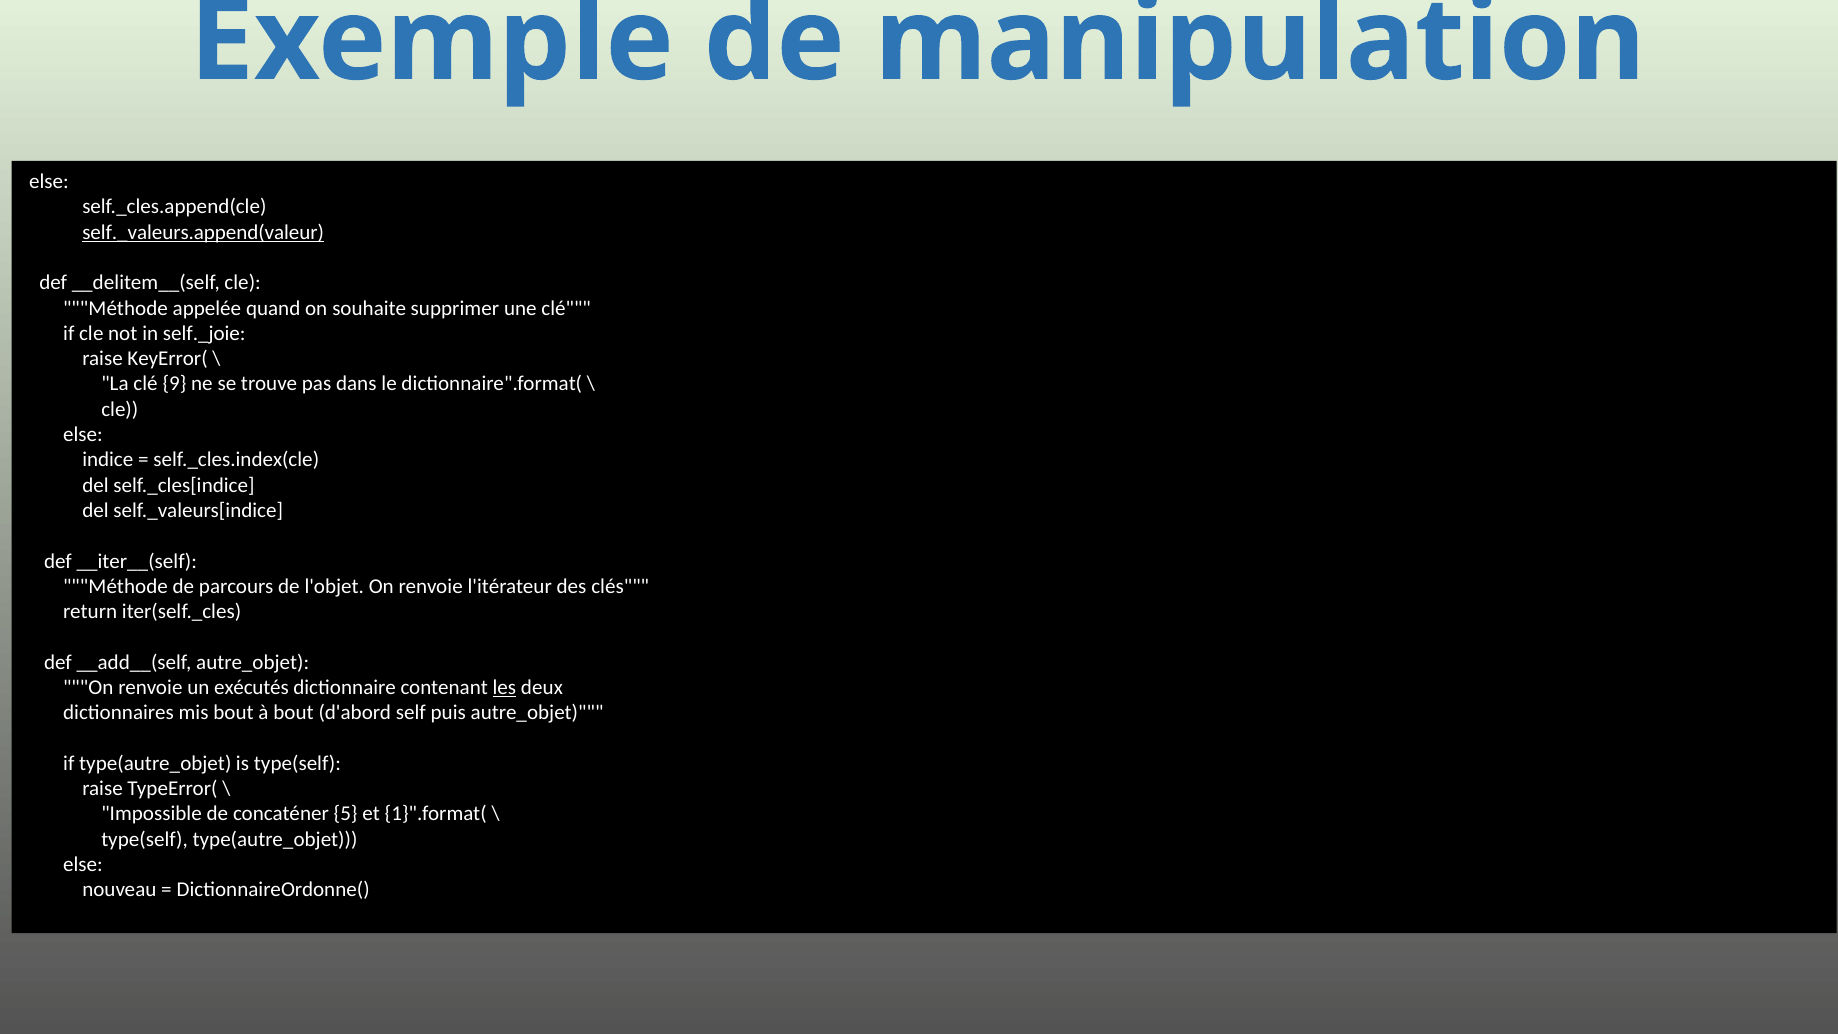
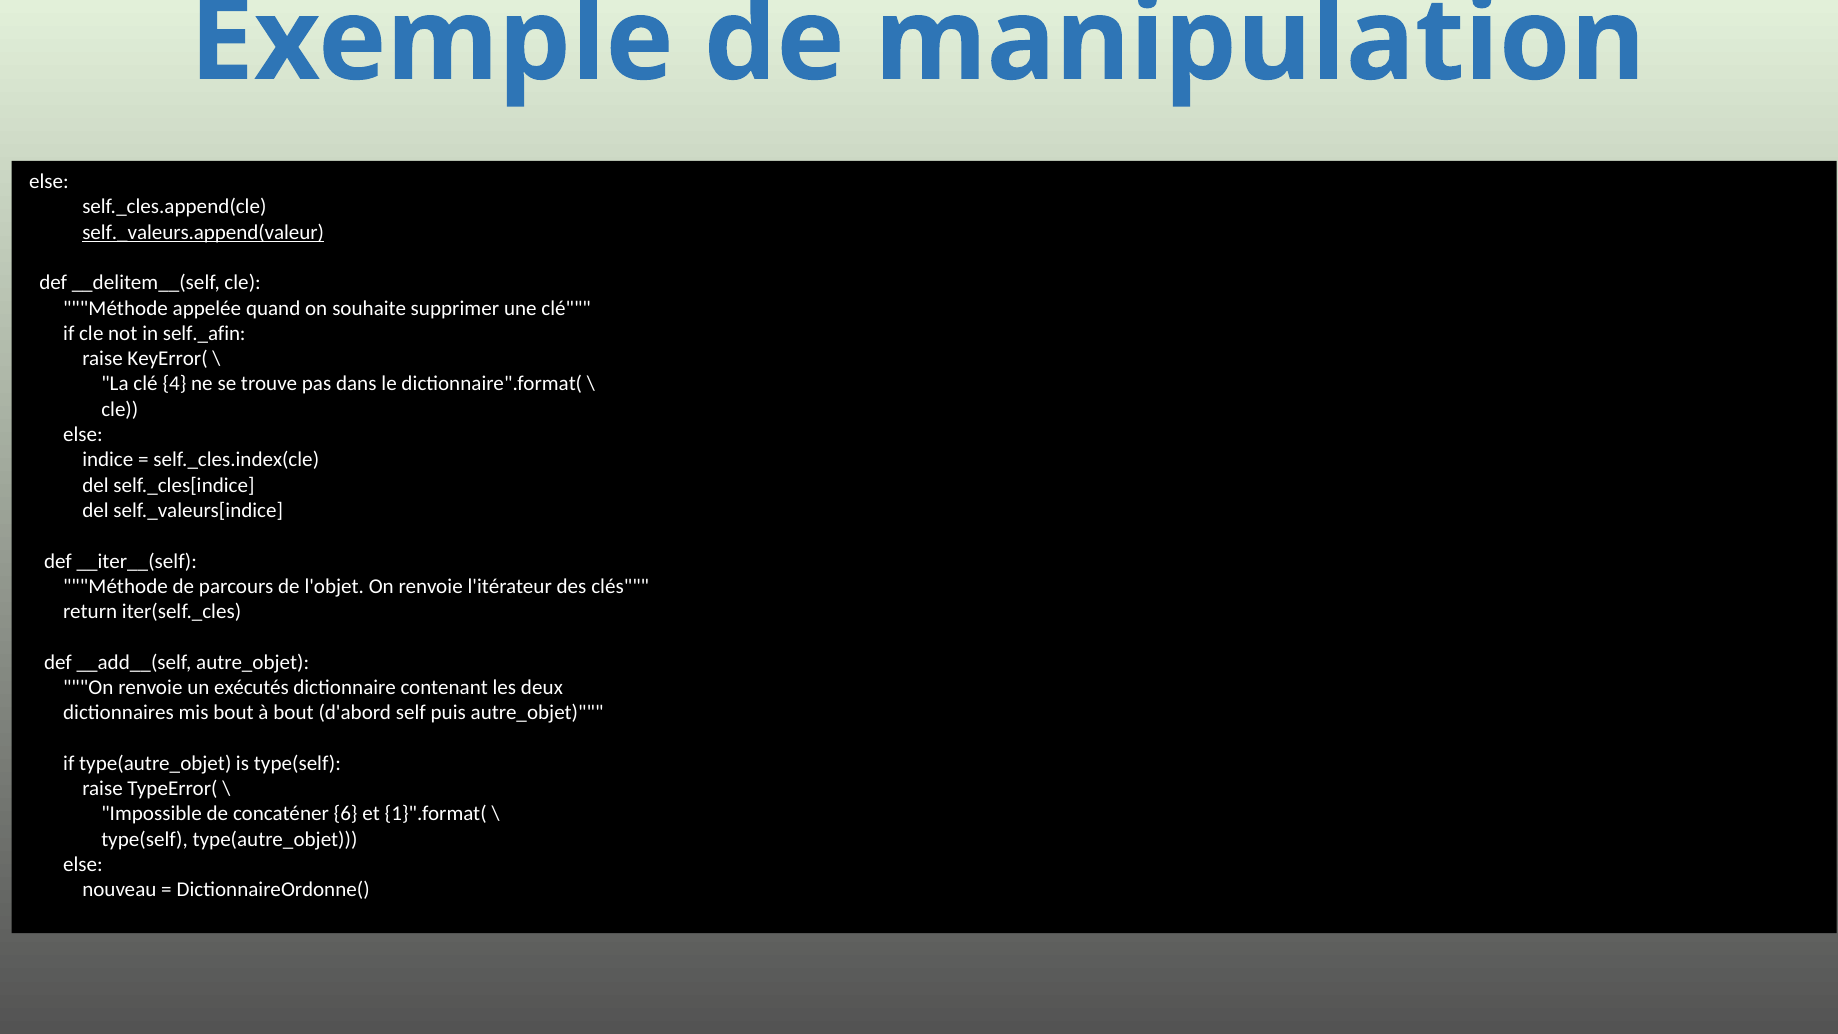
self._joie: self._joie -> self._afin
9: 9 -> 4
les underline: present -> none
5: 5 -> 6
